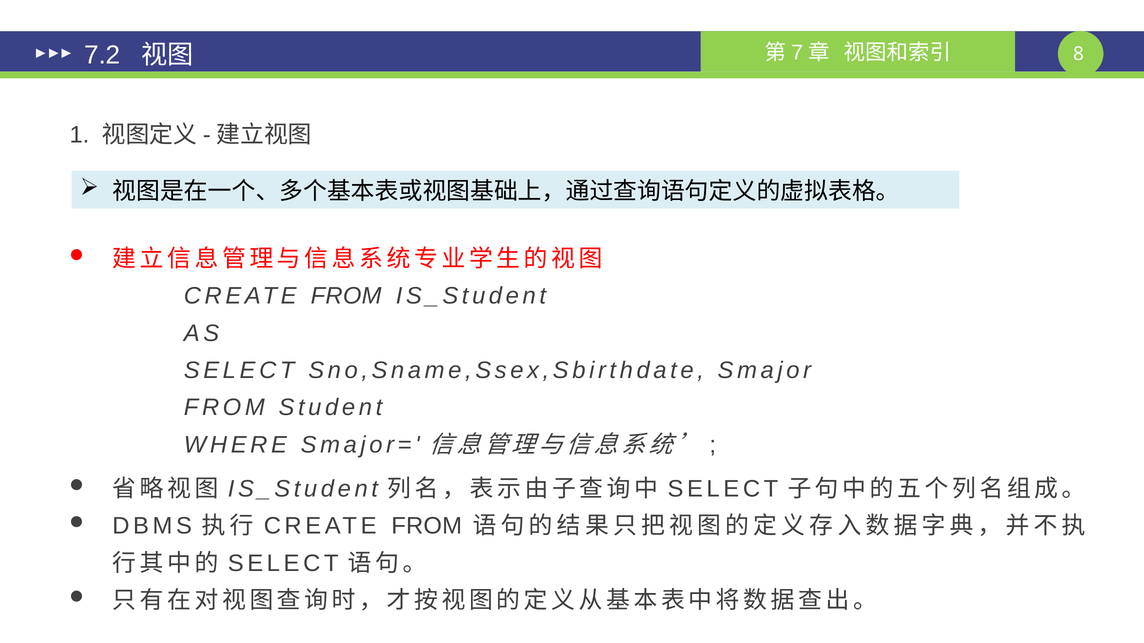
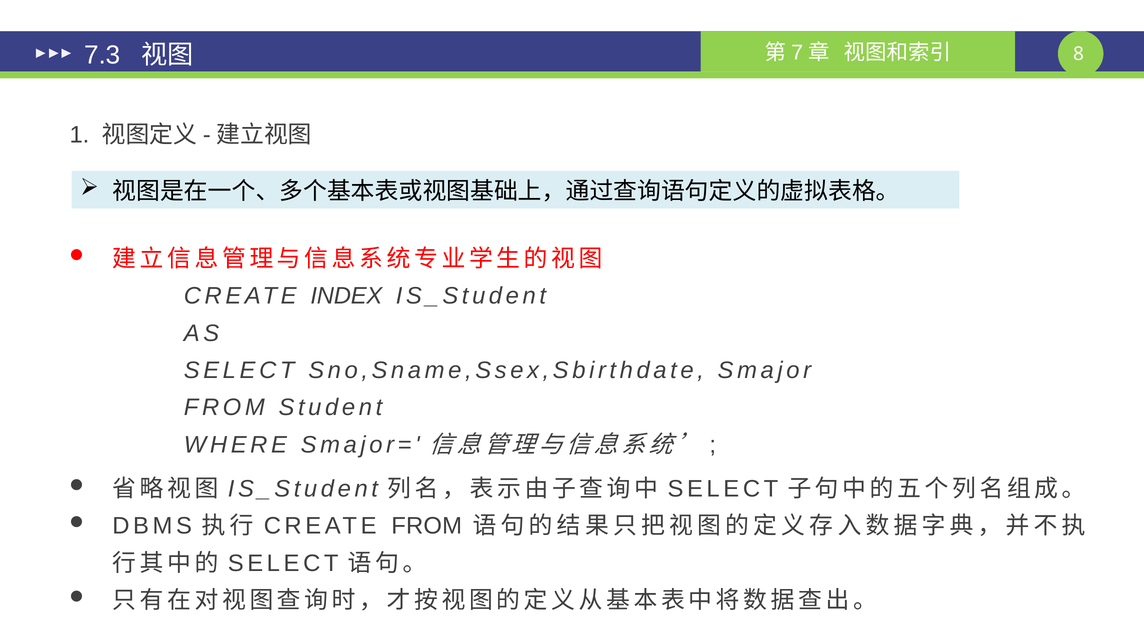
7.2: 7.2 -> 7.3
FROM at (346, 296): FROM -> INDEX
